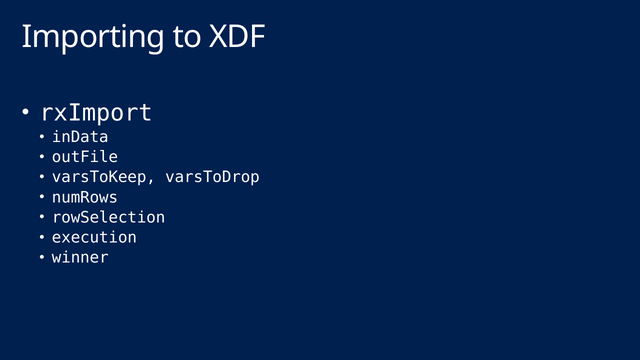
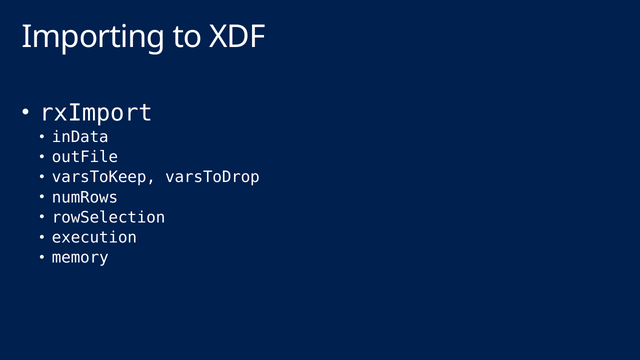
winner: winner -> memory
